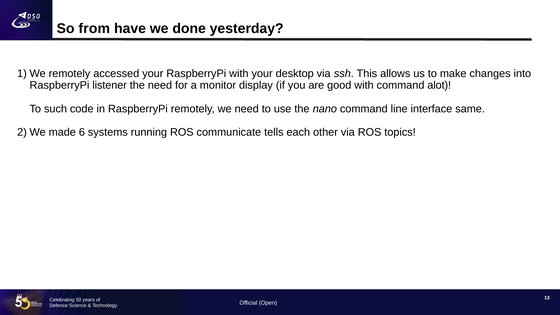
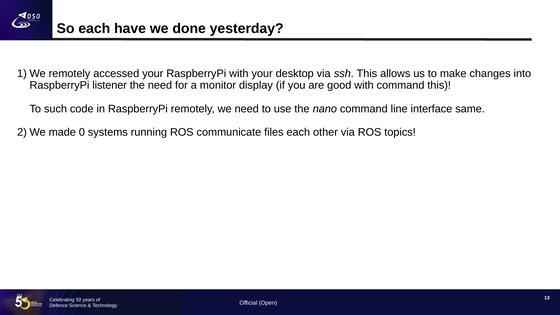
So from: from -> each
command alot: alot -> this
6: 6 -> 0
tells: tells -> files
